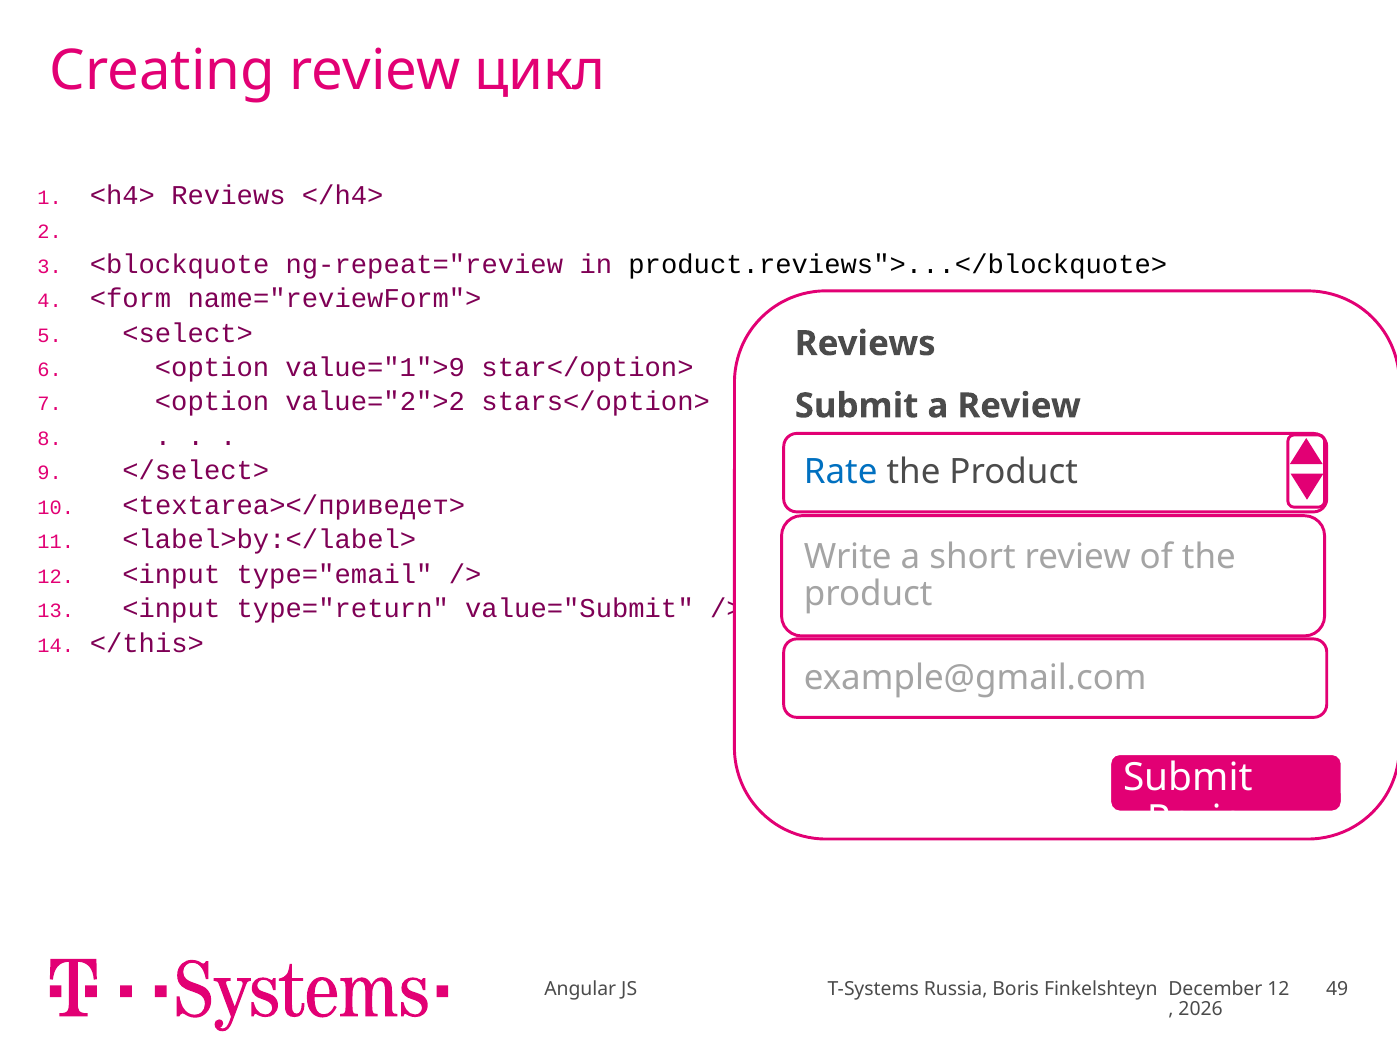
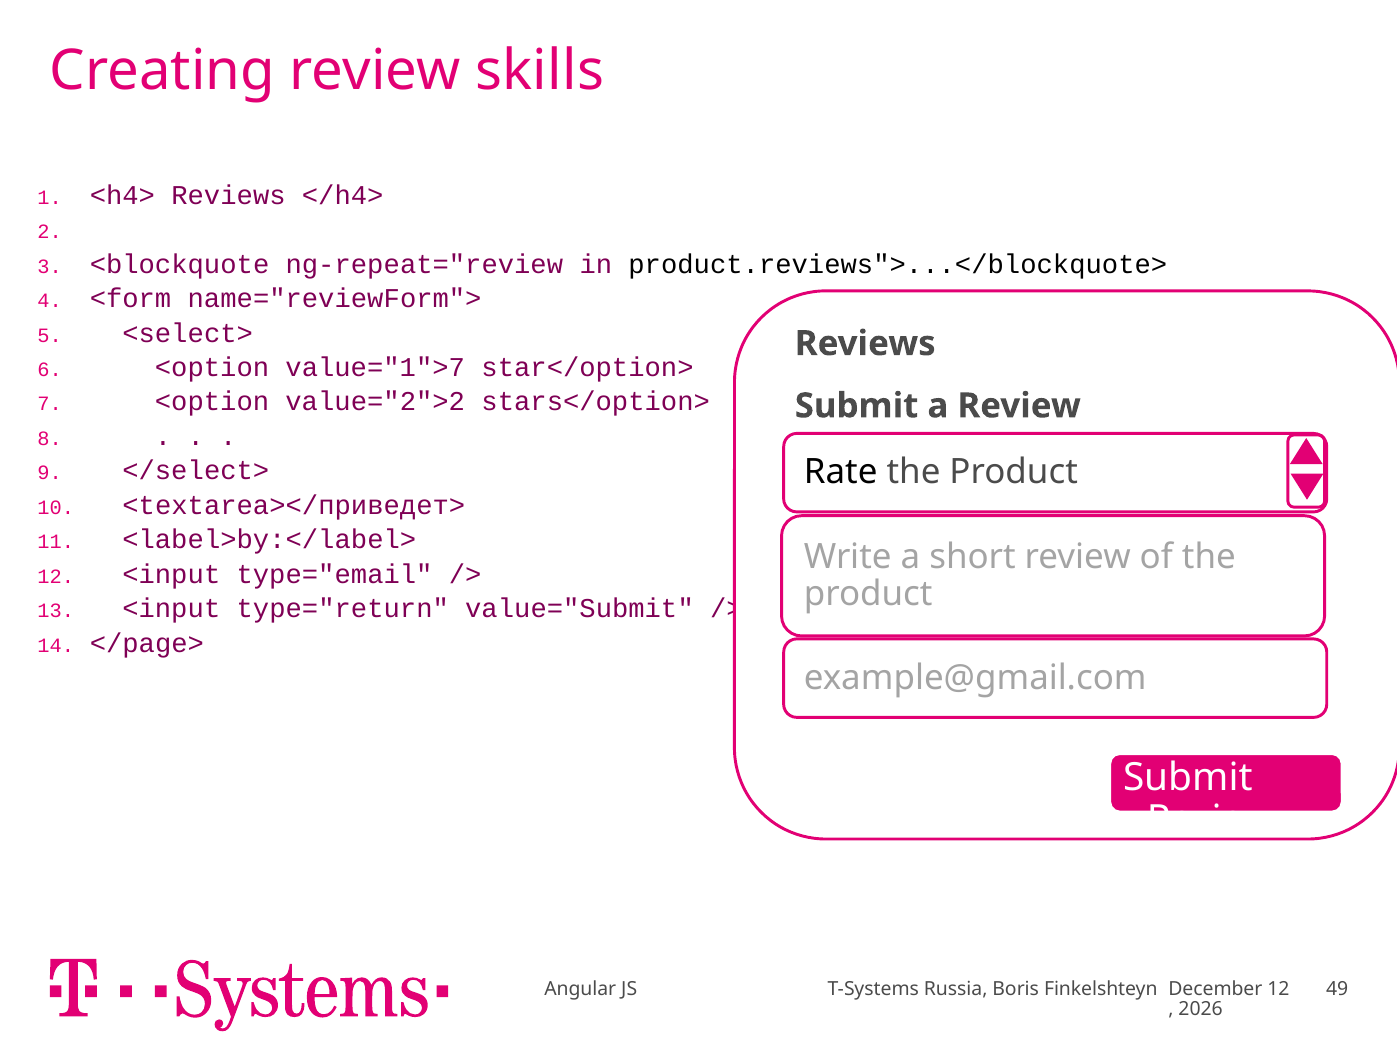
цикл: цикл -> skills
value="1">9: value="1">9 -> value="1">7
Rate colour: blue -> black
</this>: </this> -> </page>
